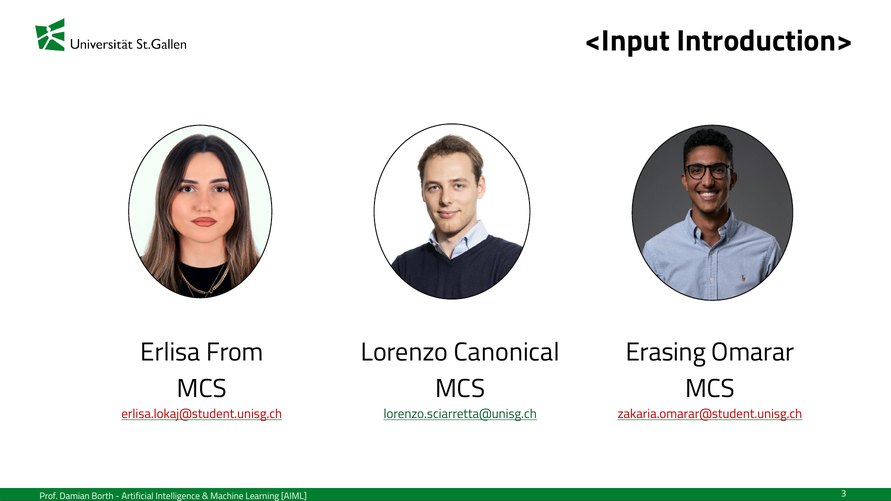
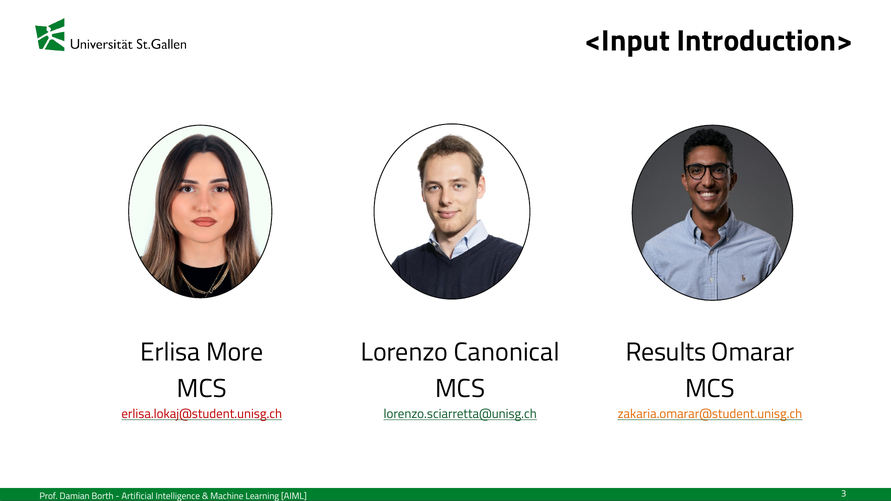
From: From -> More
Erasing: Erasing -> Results
zakaria.omarar@student.unisg.ch colour: red -> orange
